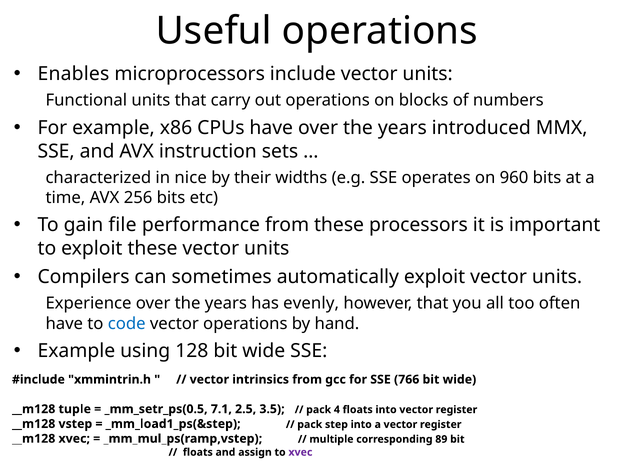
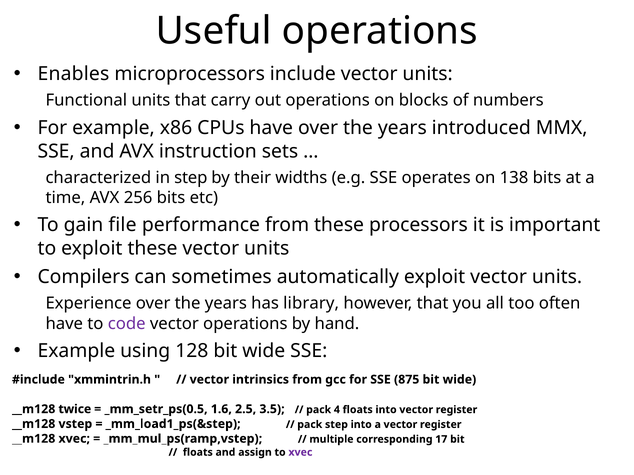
in nice: nice -> step
960: 960 -> 138
evenly: evenly -> library
code colour: blue -> purple
766: 766 -> 875
tuple: tuple -> twice
7.1: 7.1 -> 1.6
89: 89 -> 17
